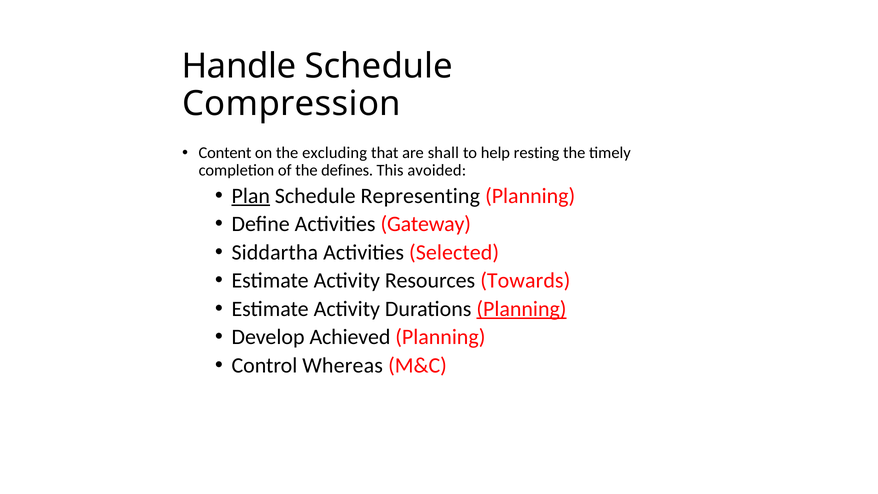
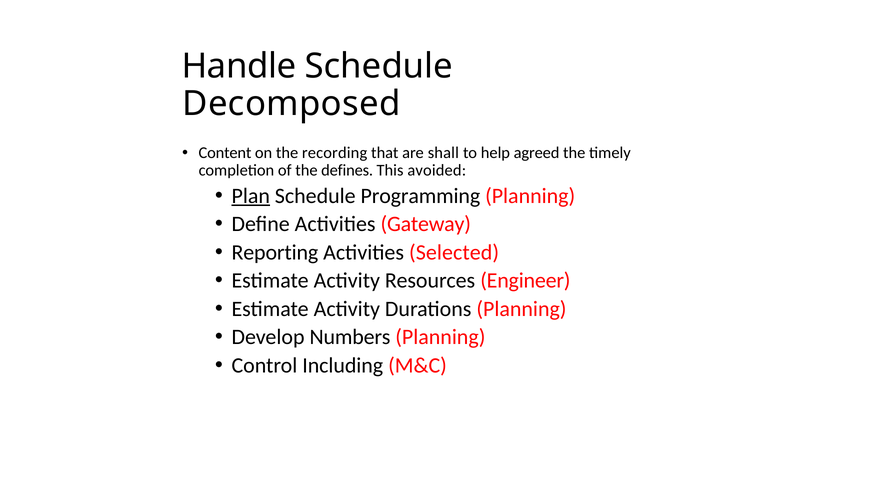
Compression: Compression -> Decomposed
excluding: excluding -> recording
resting: resting -> agreed
Representing: Representing -> Programming
Siddartha: Siddartha -> Reporting
Towards: Towards -> Engineer
Planning at (521, 309) underline: present -> none
Achieved: Achieved -> Numbers
Whereas: Whereas -> Including
